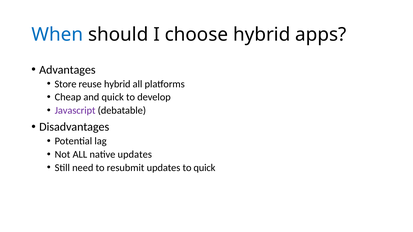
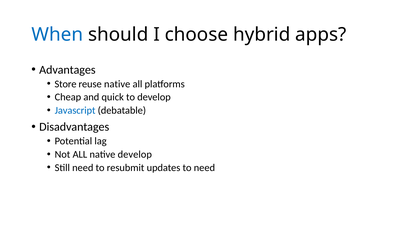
reuse hybrid: hybrid -> native
Javascript colour: purple -> blue
native updates: updates -> develop
to quick: quick -> need
